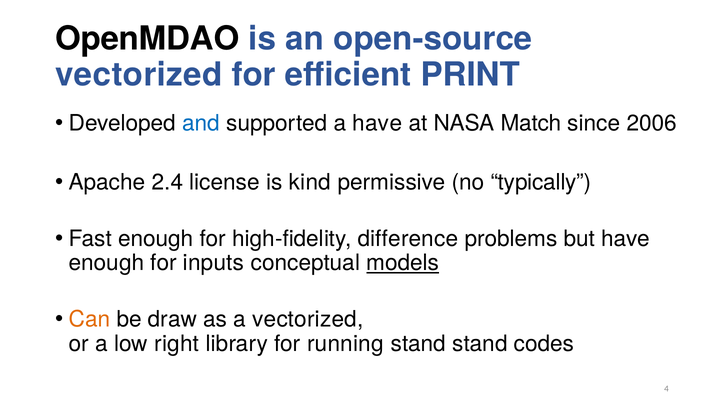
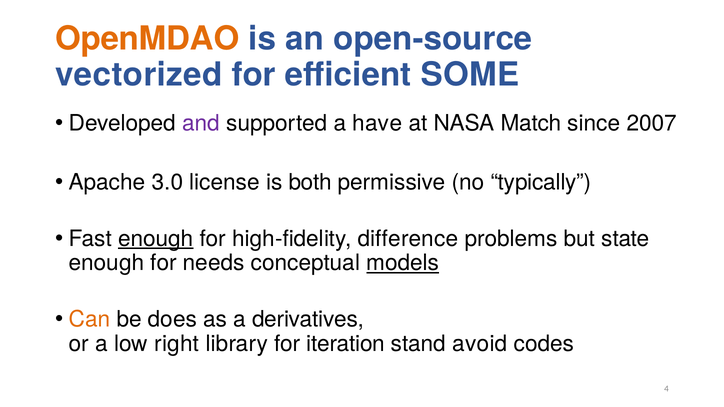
OpenMDAO colour: black -> orange
PRINT: PRINT -> SOME
and colour: blue -> purple
2006: 2006 -> 2007
2.4: 2.4 -> 3.0
kind: kind -> both
enough at (156, 239) underline: none -> present
but have: have -> state
inputs: inputs -> needs
draw: draw -> does
a vectorized: vectorized -> derivatives
running: running -> iteration
stand stand: stand -> avoid
